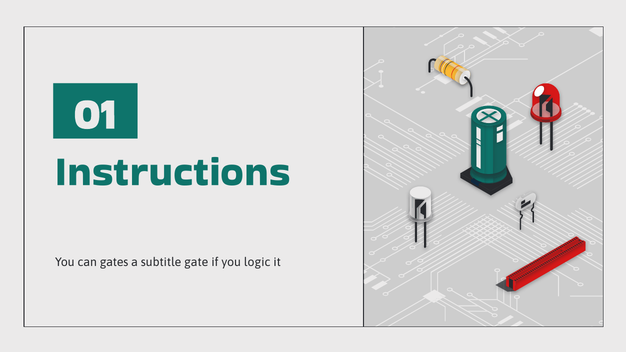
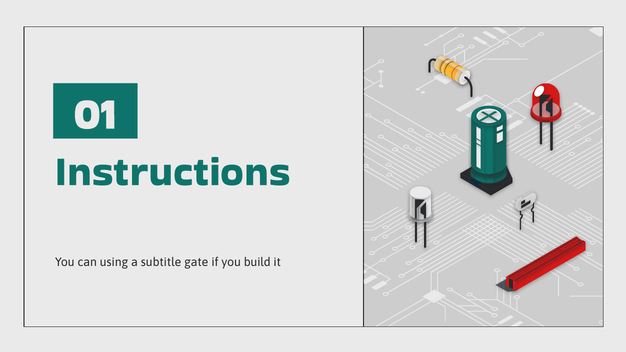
gates: gates -> using
logic: logic -> build
